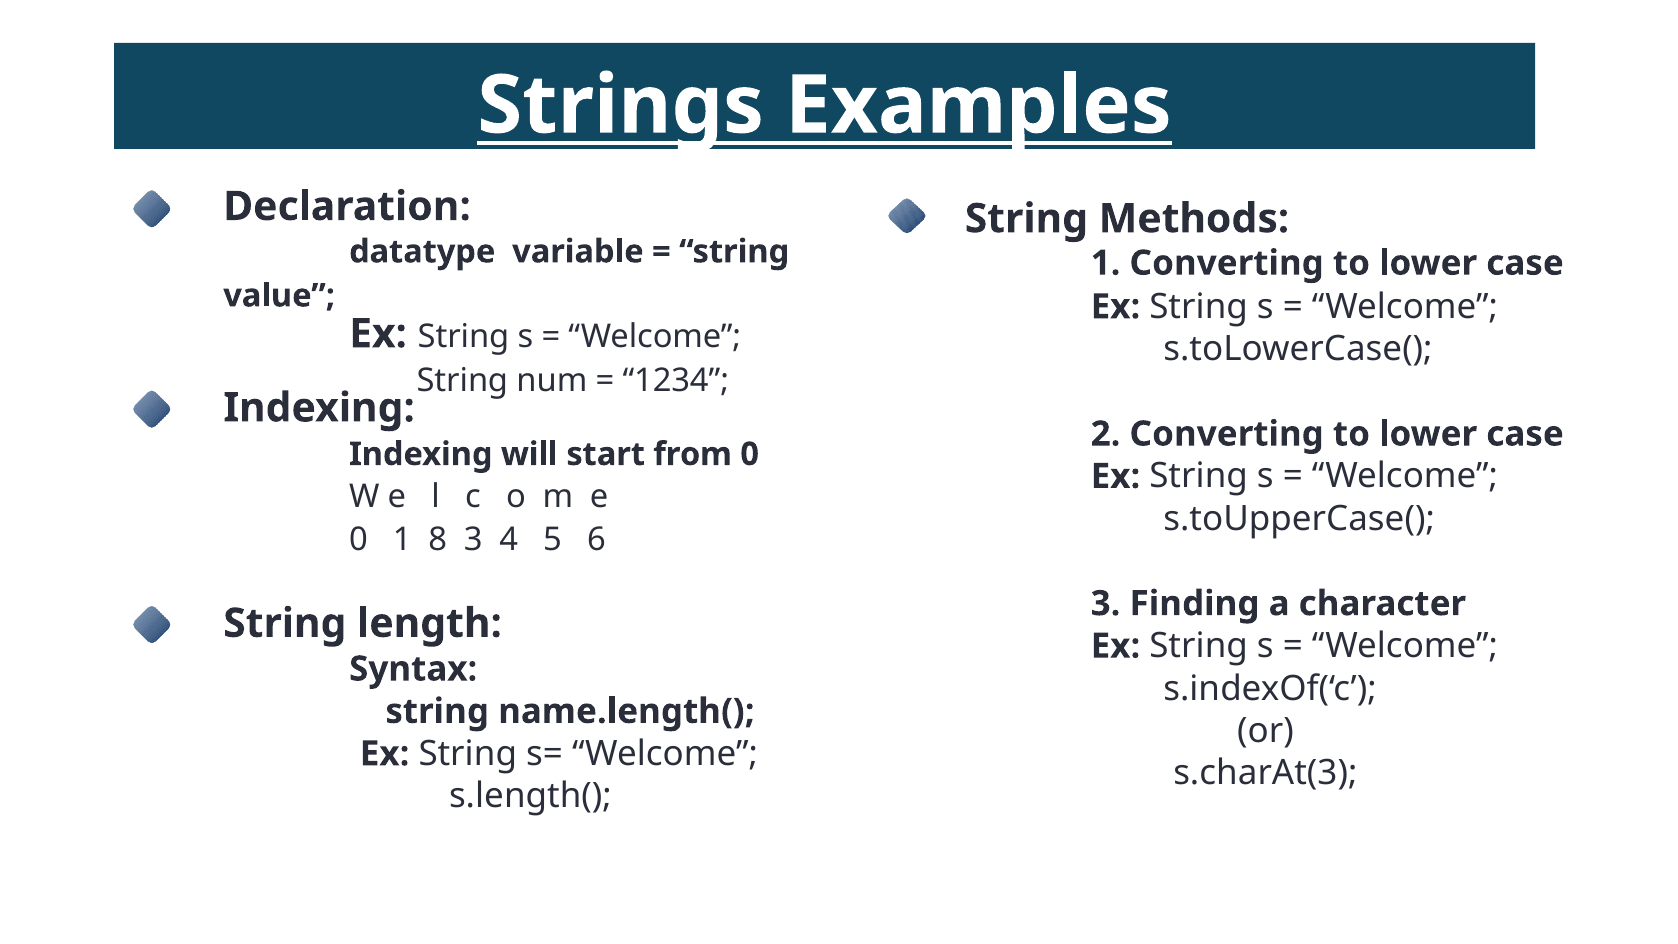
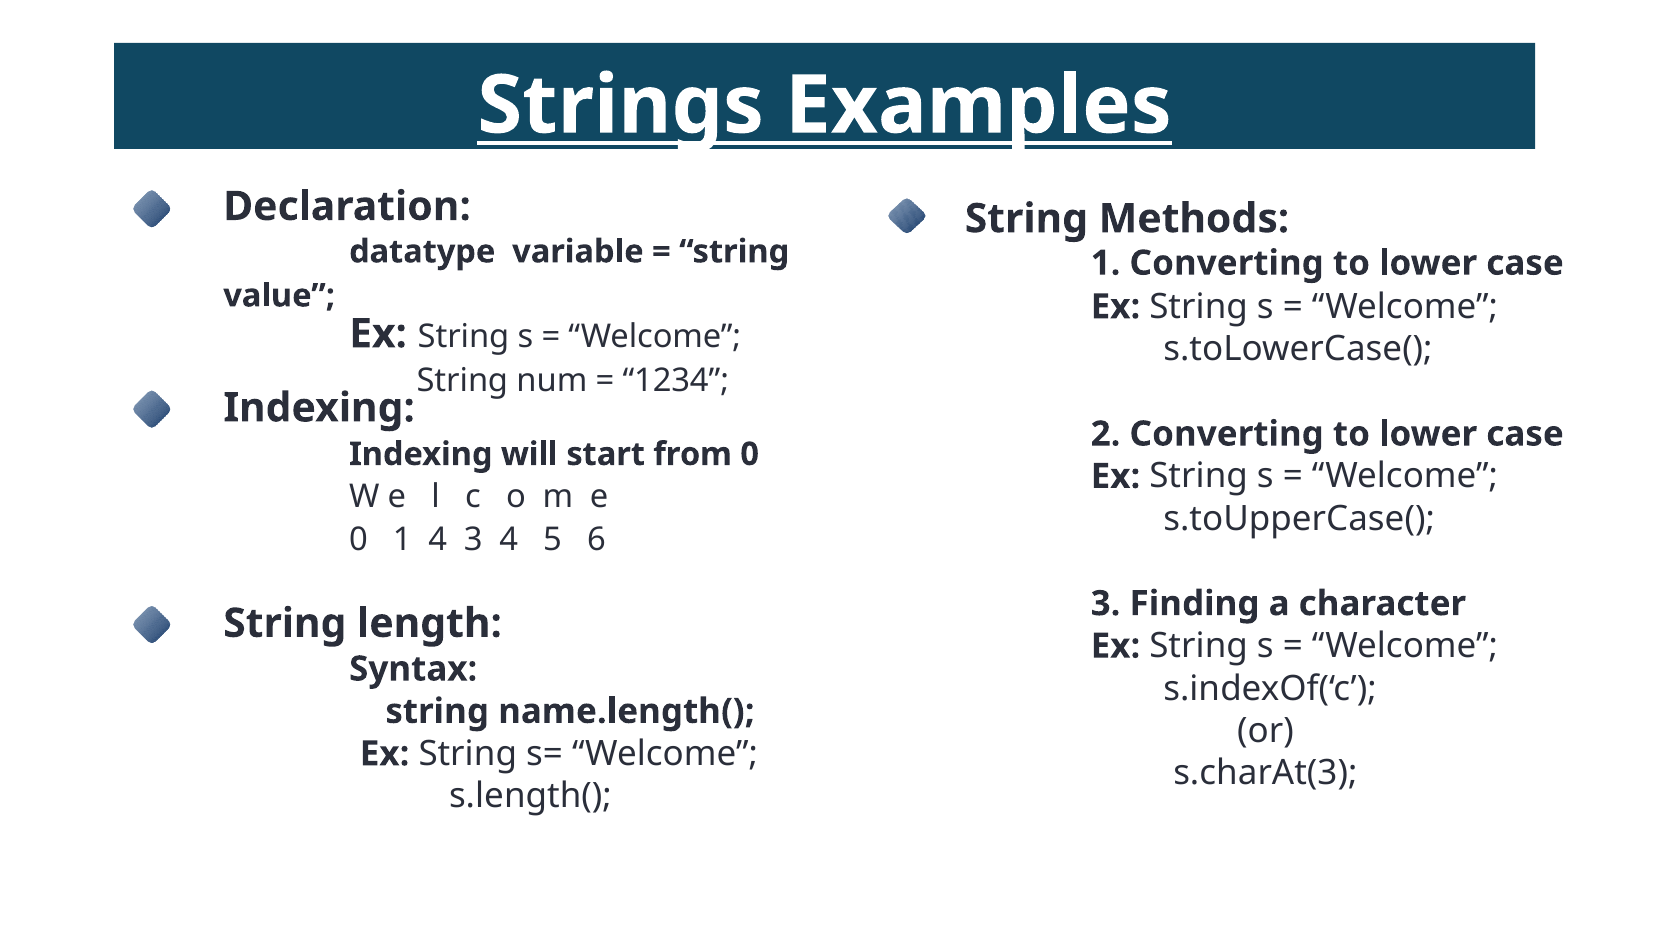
1 8: 8 -> 4
